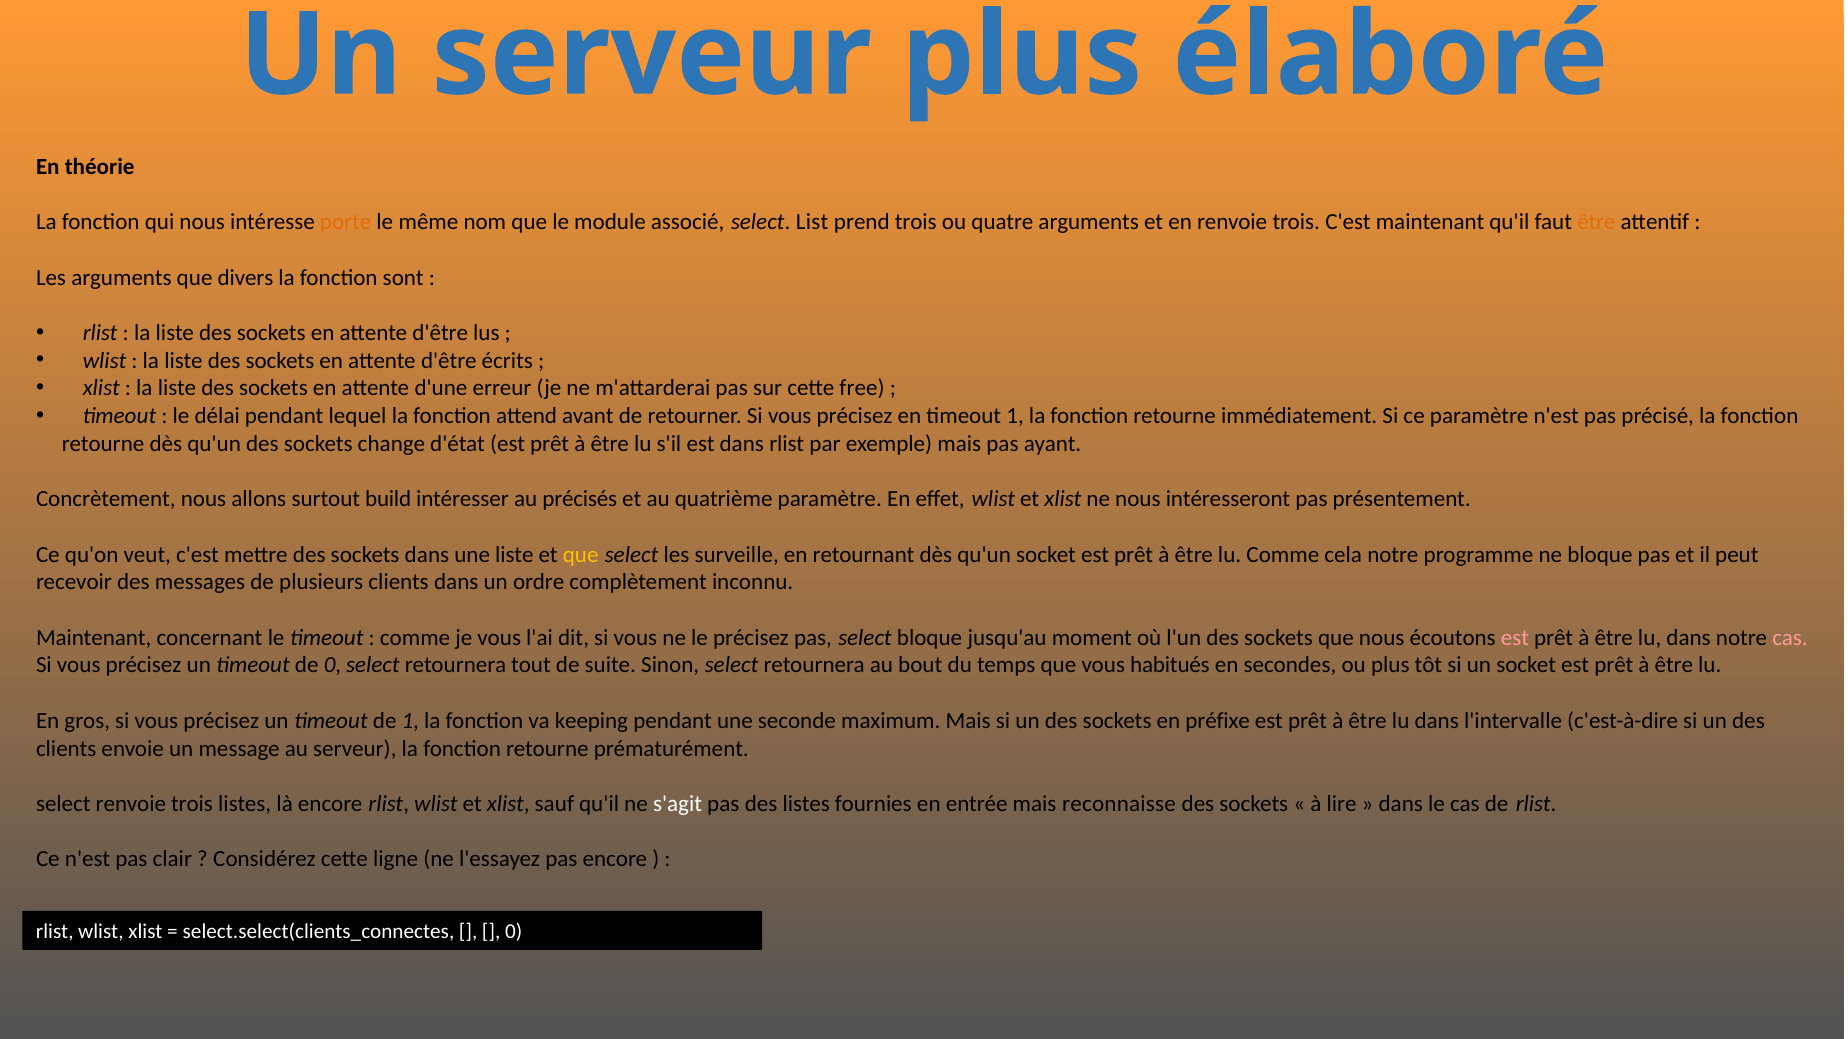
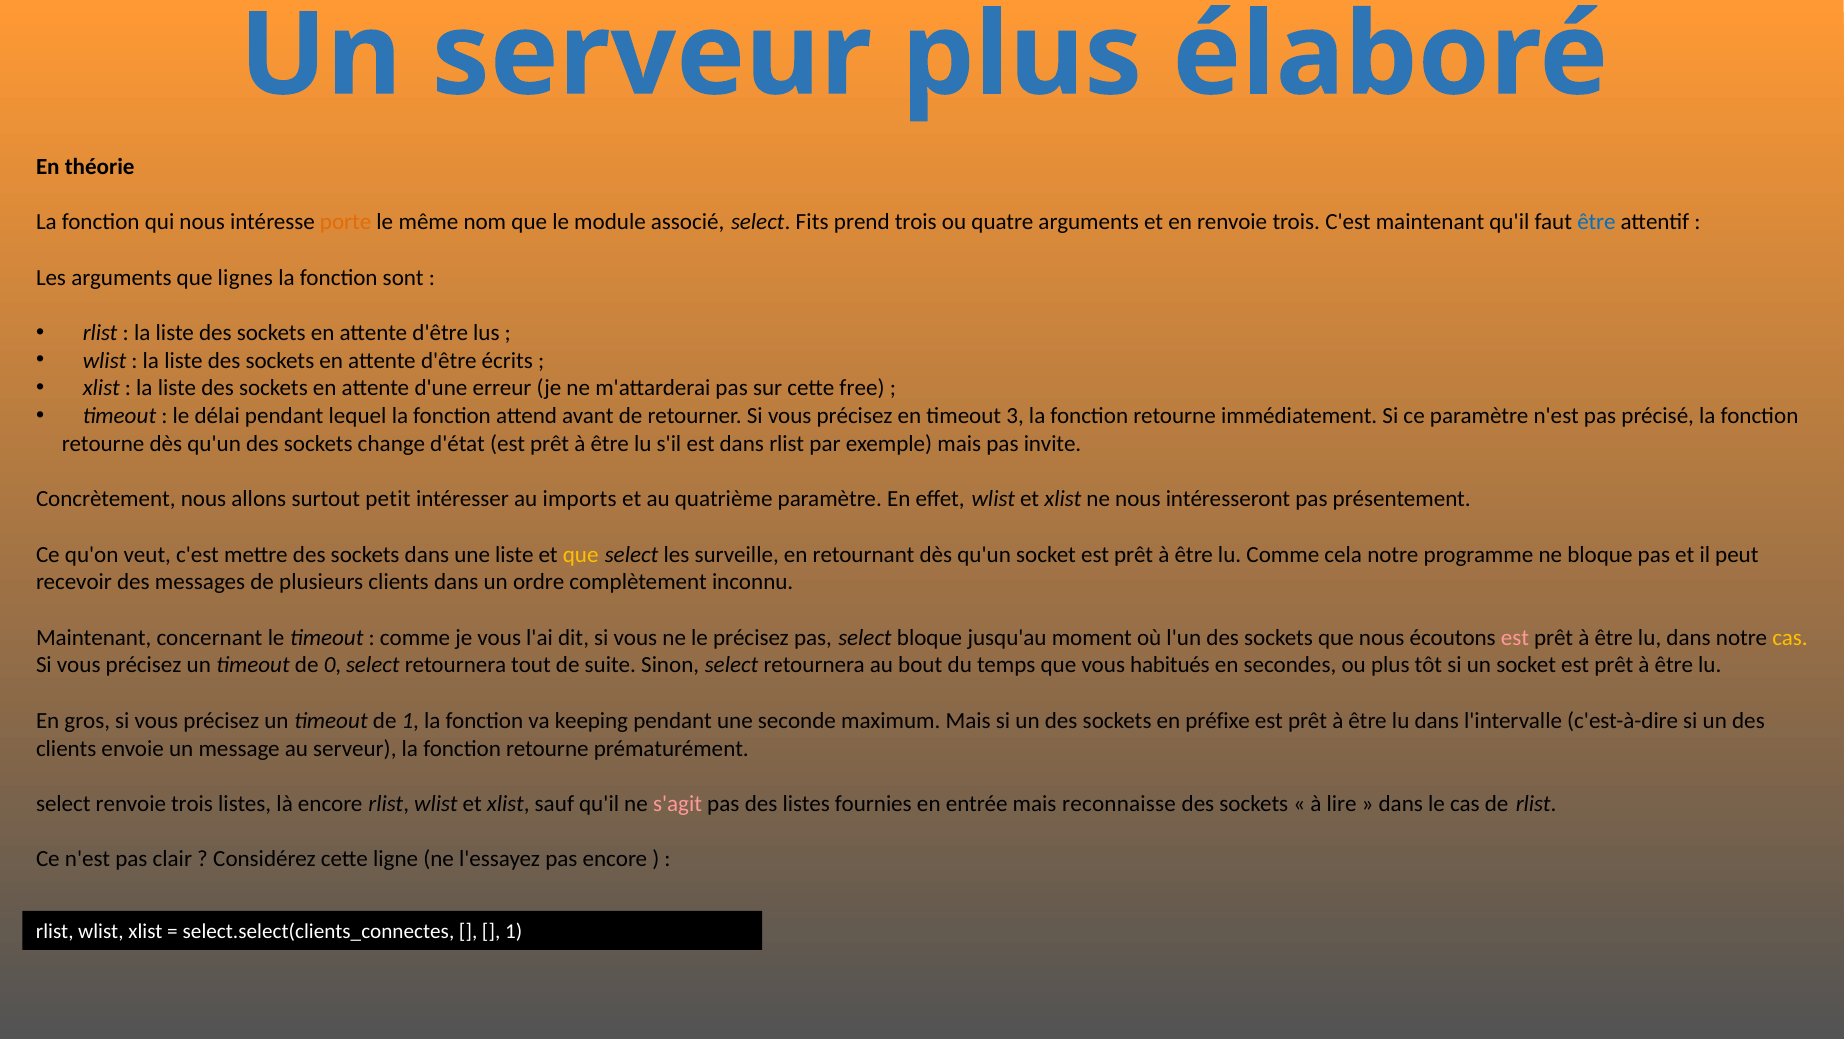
List: List -> Fits
être at (1596, 222) colour: orange -> blue
divers: divers -> lignes
timeout 1: 1 -> 3
ayant: ayant -> invite
build: build -> petit
précisés: précisés -> imports
cas at (1790, 638) colour: pink -> yellow
s'agit colour: white -> pink
0 at (514, 932): 0 -> 1
